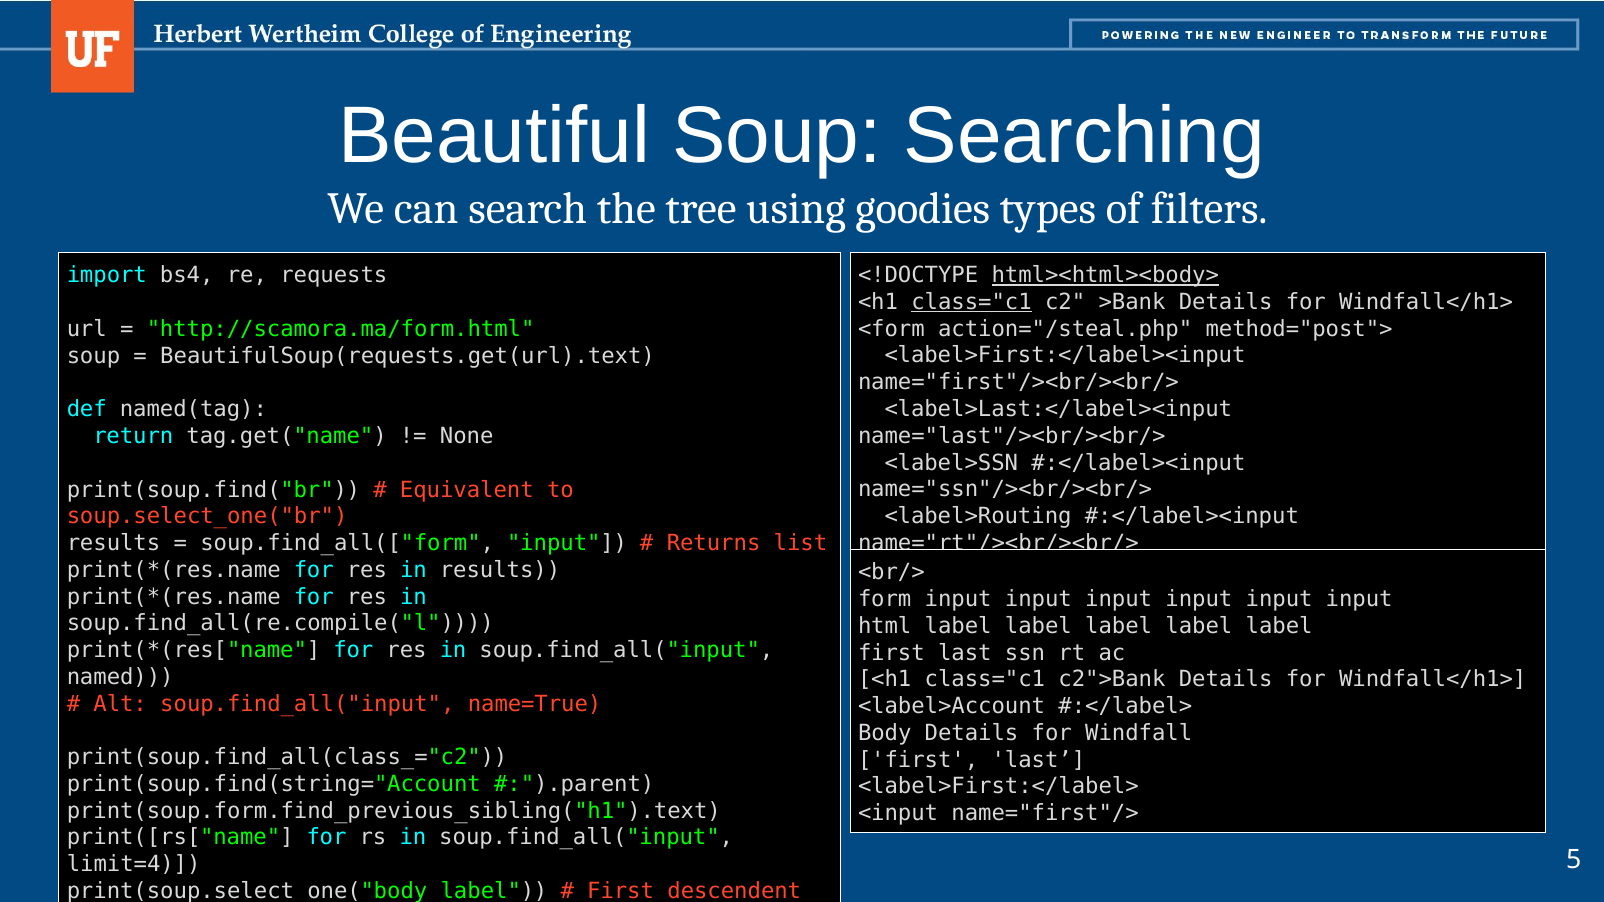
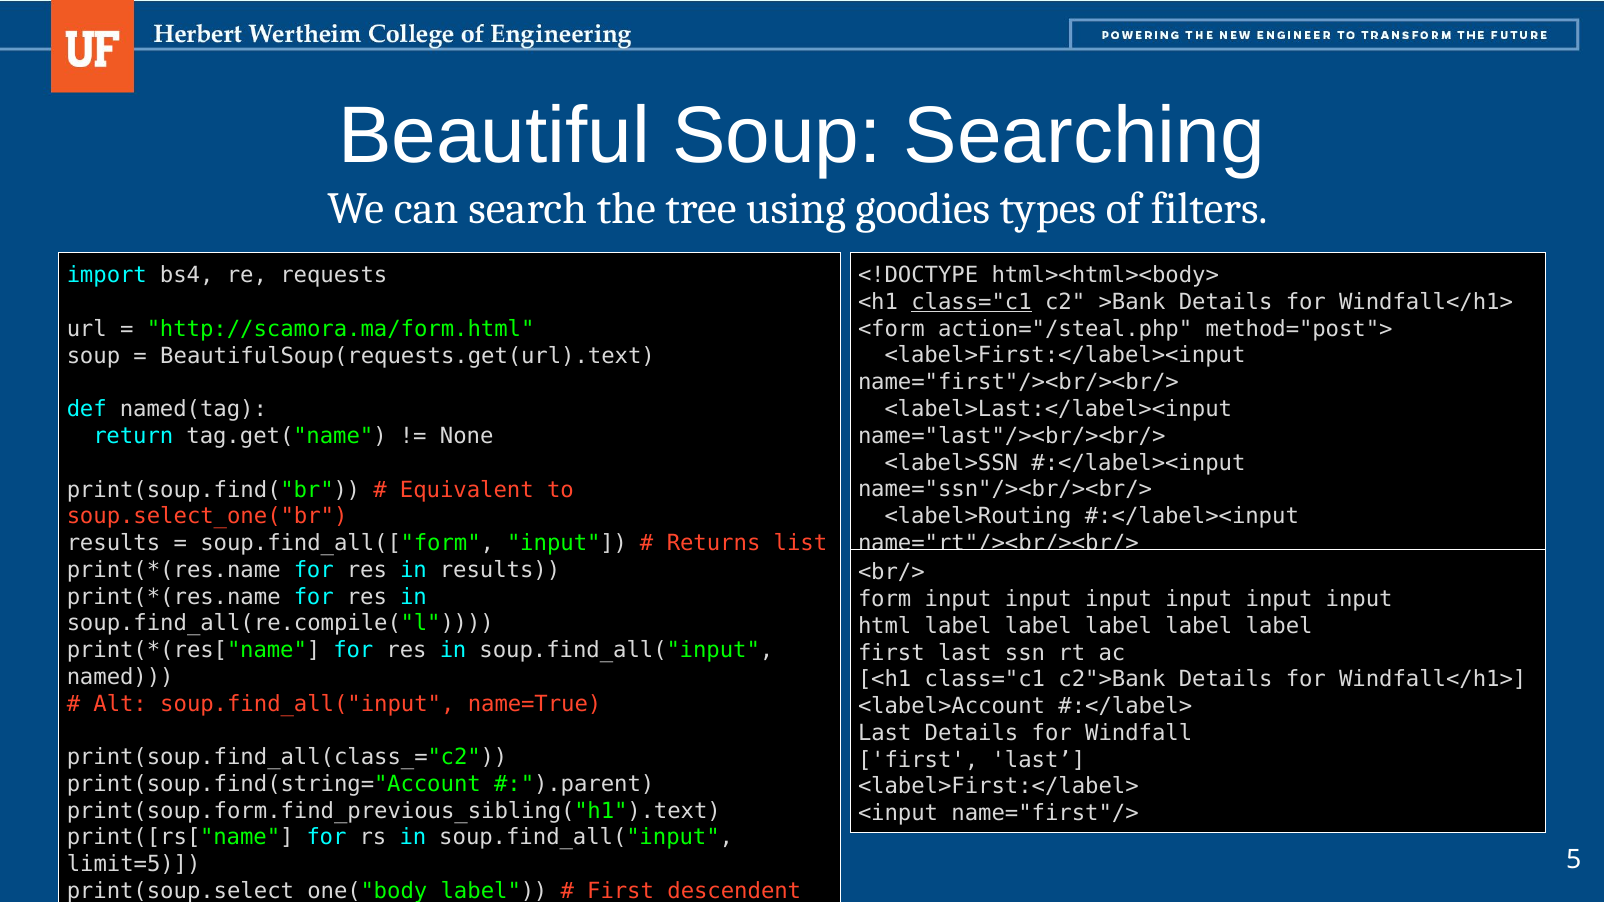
html><html><body> underline: present -> none
Body at (885, 733): Body -> Last
limit=4: limit=4 -> limit=5
